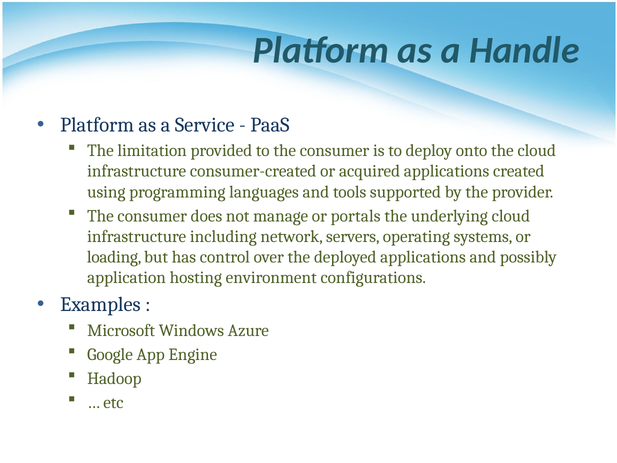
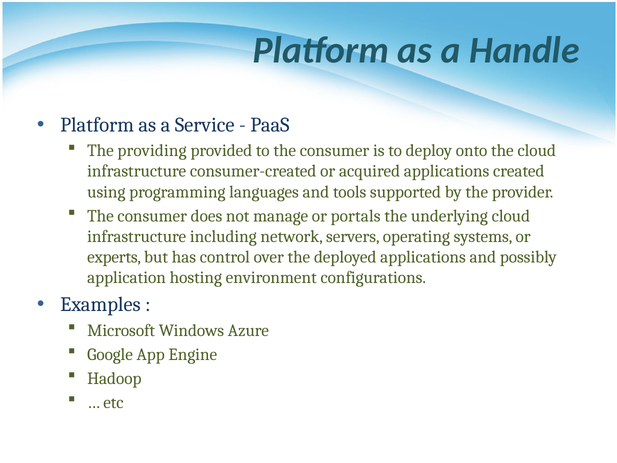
limitation: limitation -> providing
loading: loading -> experts
